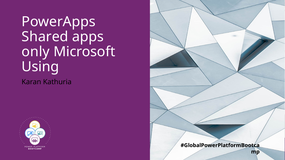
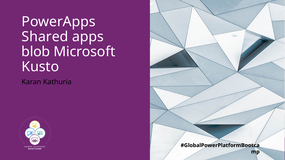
only: only -> blob
Using: Using -> Kusto
